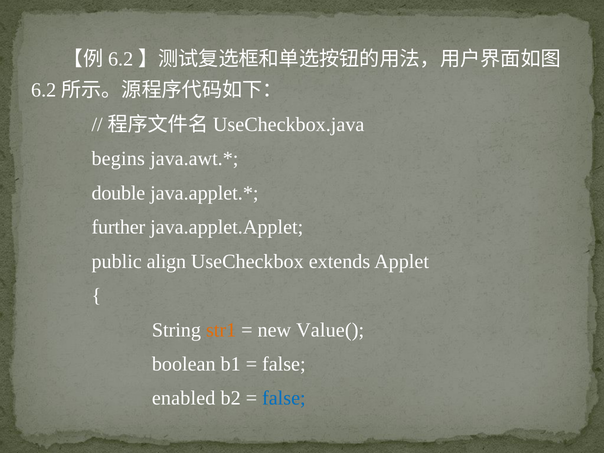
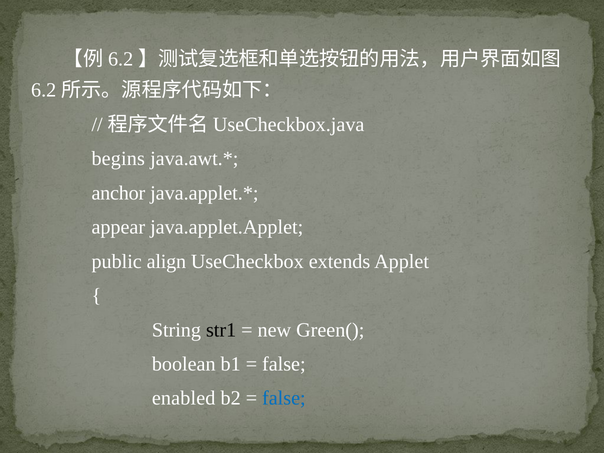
double: double -> anchor
further: further -> appear
str1 colour: orange -> black
Value(: Value( -> Green(
